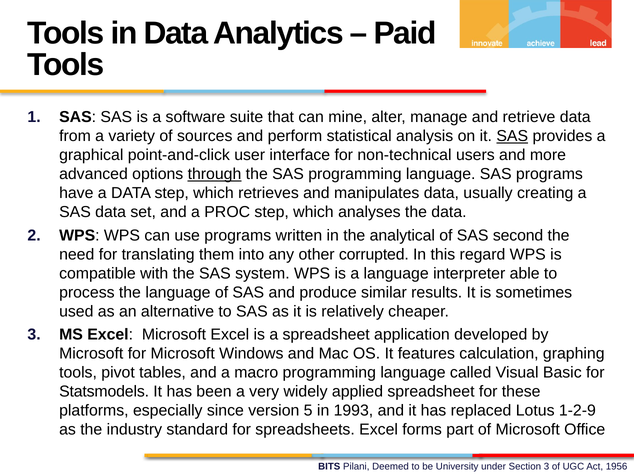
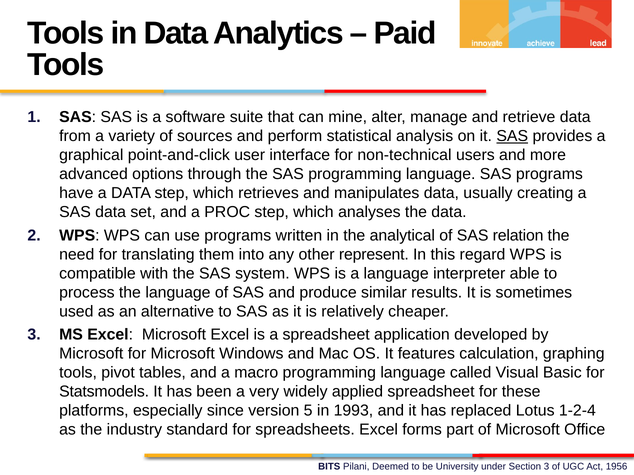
through underline: present -> none
second: second -> relation
corrupted: corrupted -> represent
1-2-9: 1-2-9 -> 1-2-4
